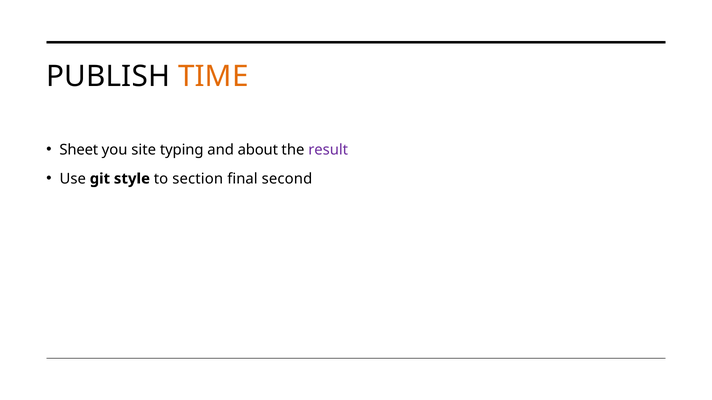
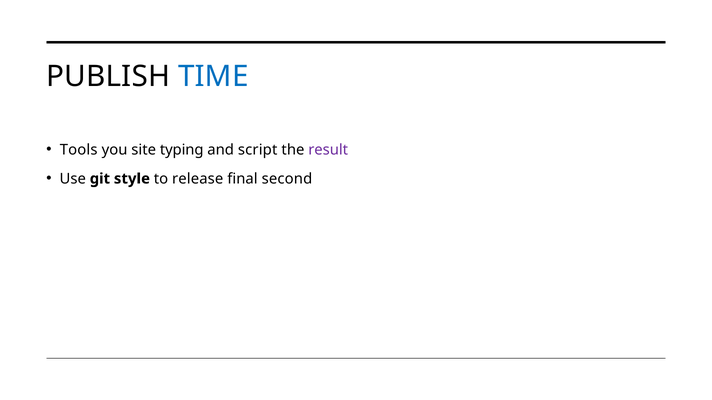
TIME colour: orange -> blue
Sheet: Sheet -> Tools
about: about -> script
section: section -> release
